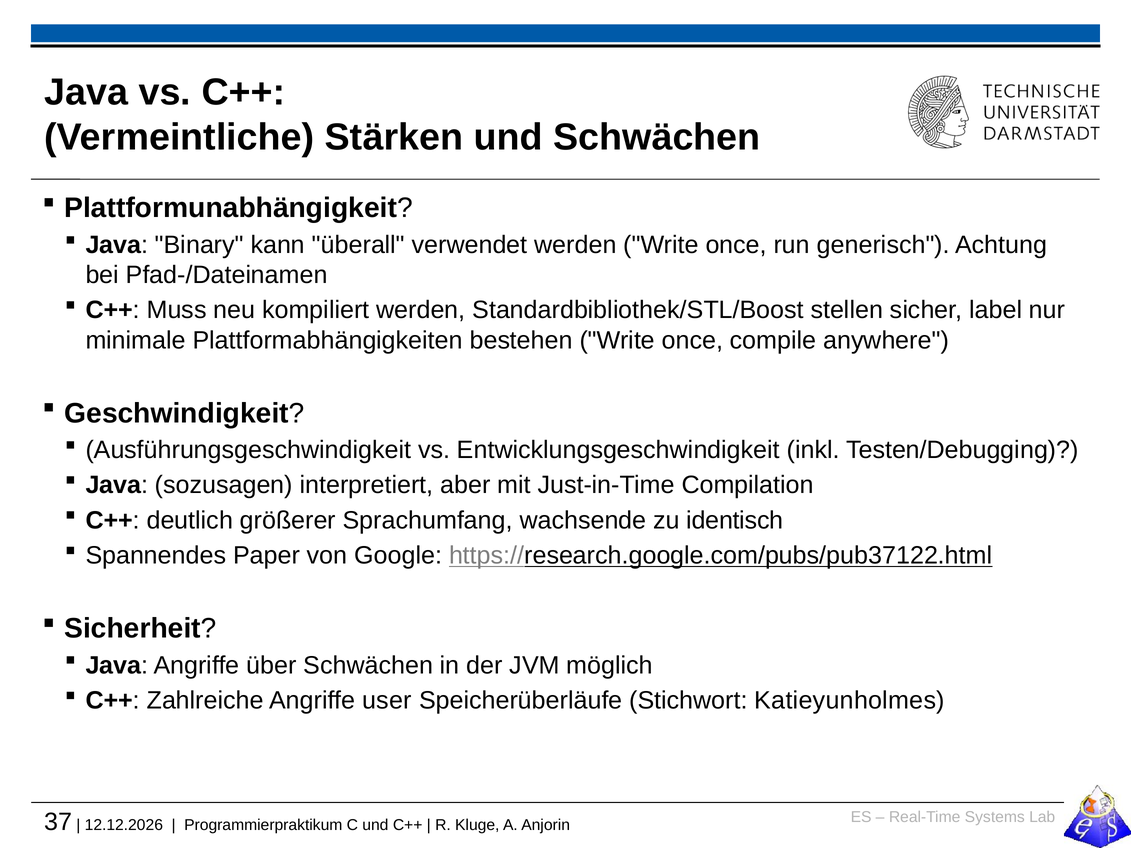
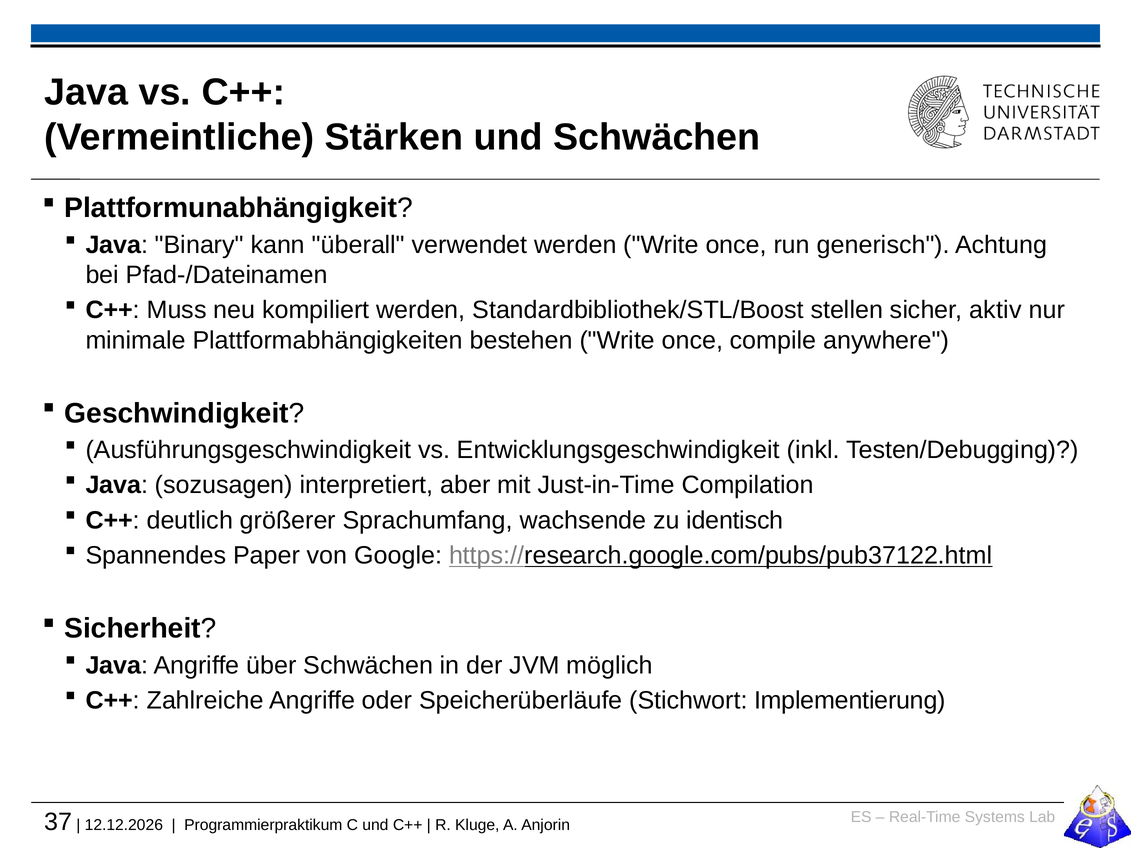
label: label -> aktiv
user: user -> oder
Katieyunholmes: Katieyunholmes -> Implementierung
